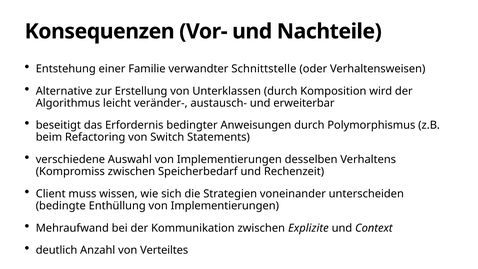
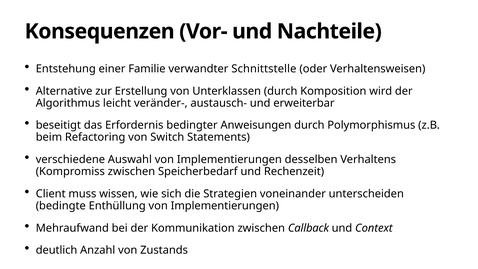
Explizite: Explizite -> Callback
Verteiltes: Verteiltes -> Zustands
